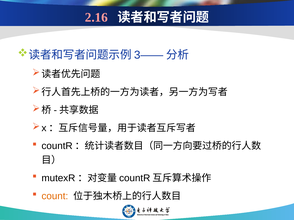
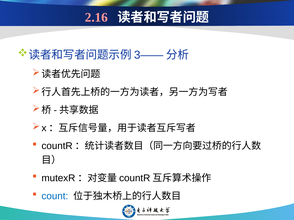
count colour: orange -> blue
